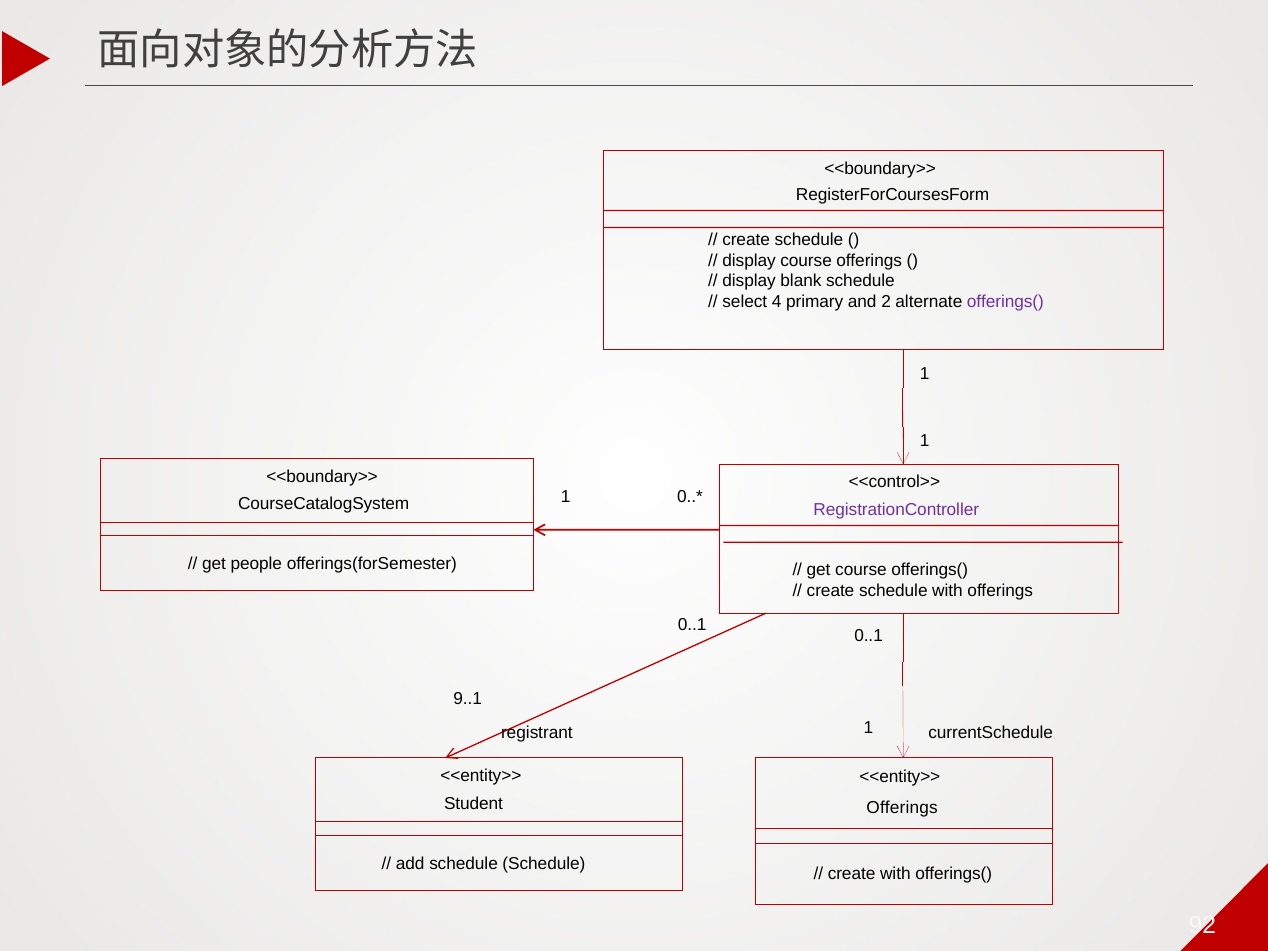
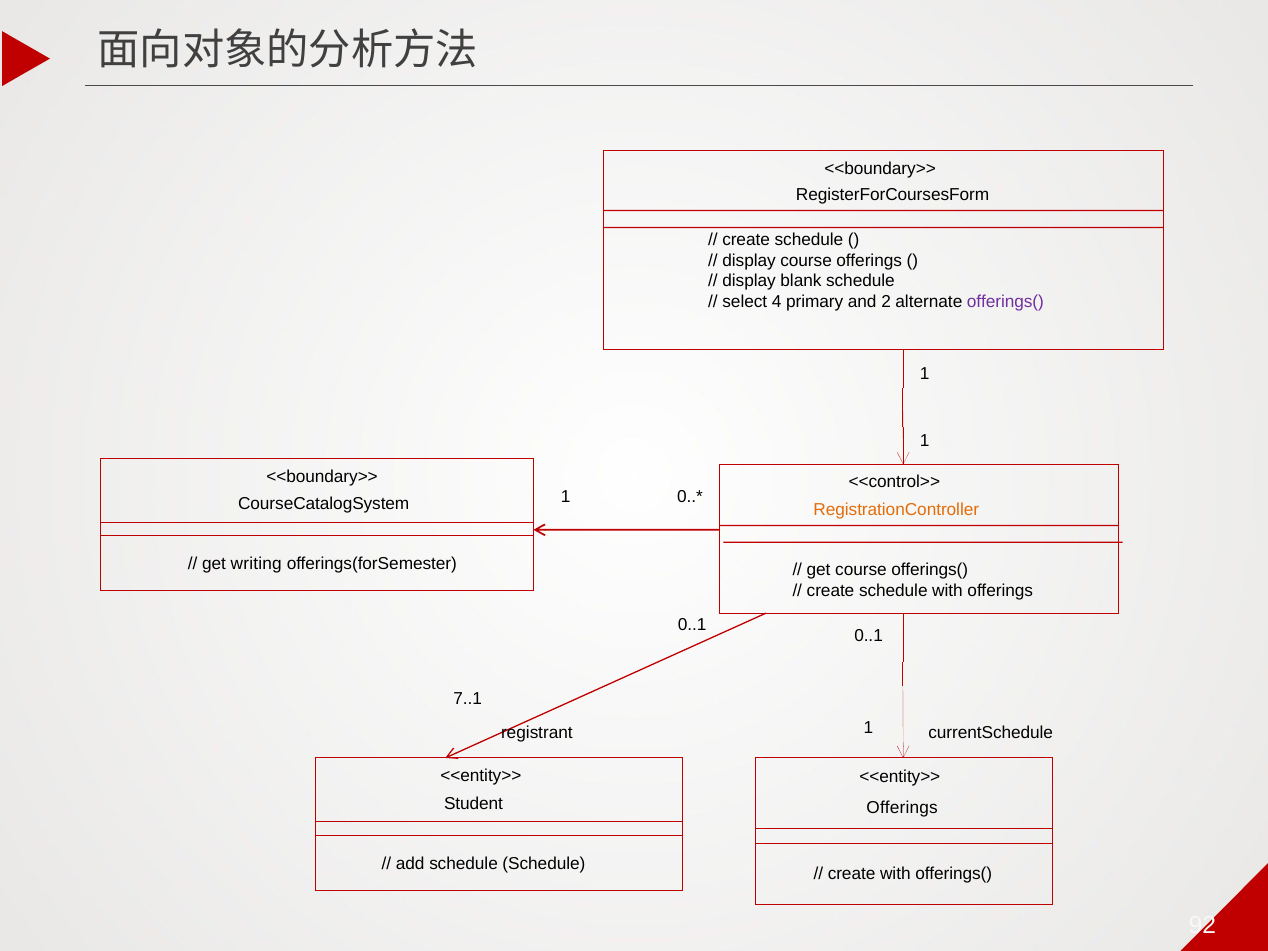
RegistrationController colour: purple -> orange
people: people -> writing
9..1: 9..1 -> 7..1
